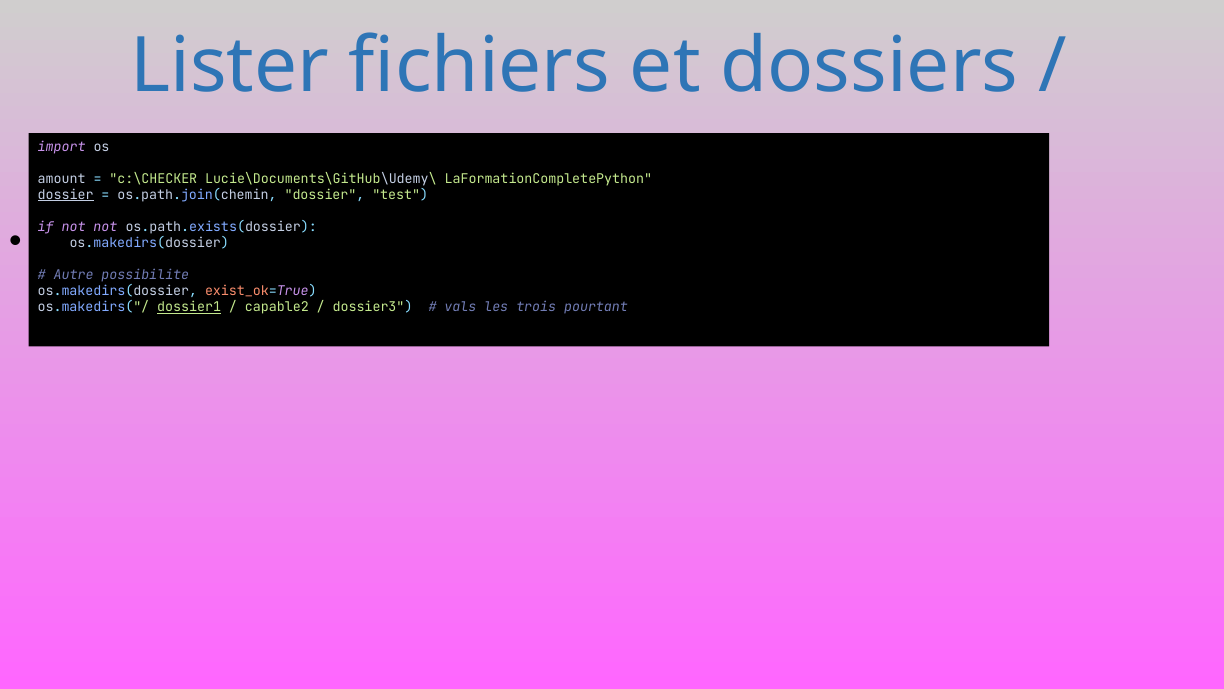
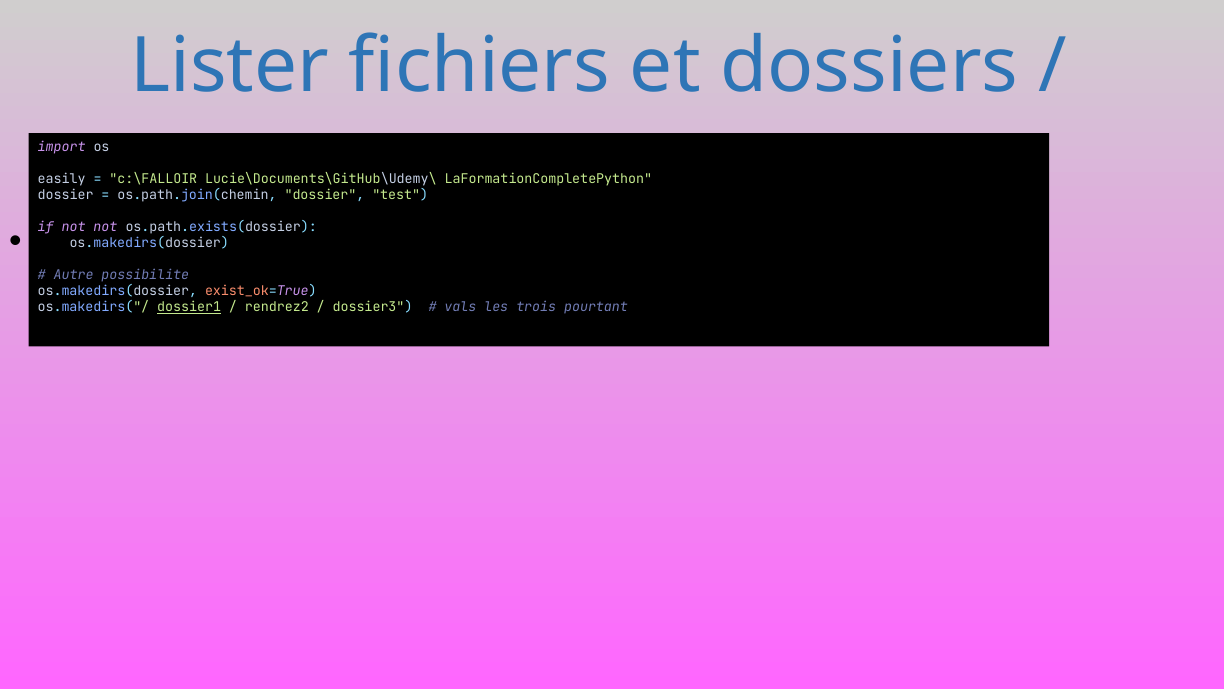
amount: amount -> easily
c:\CHECKER: c:\CHECKER -> c:\FALLOIR
dossier at (66, 195) underline: present -> none
capable2: capable2 -> rendrez2
